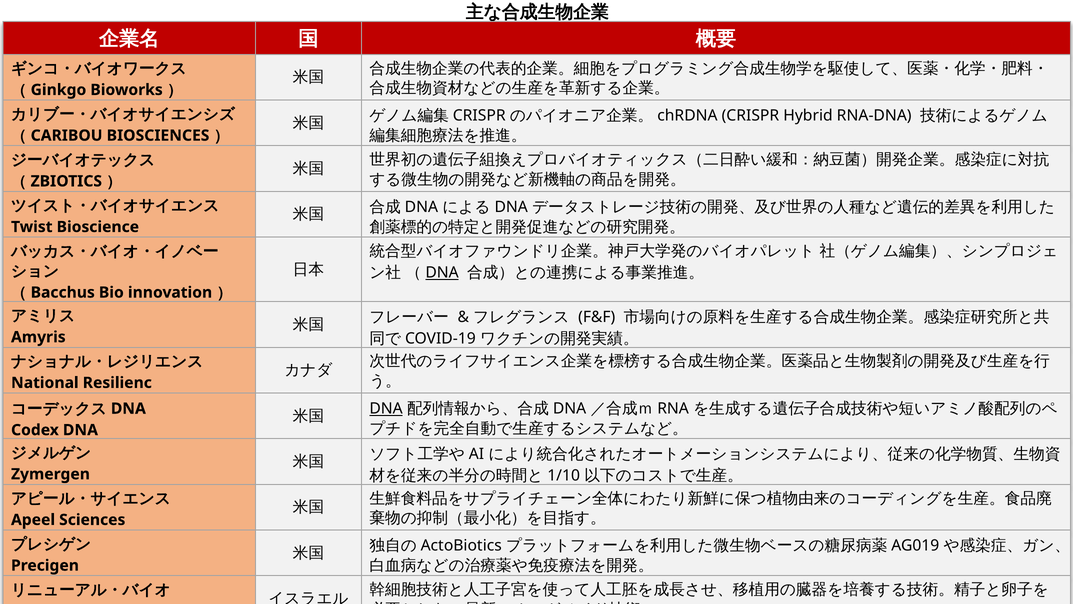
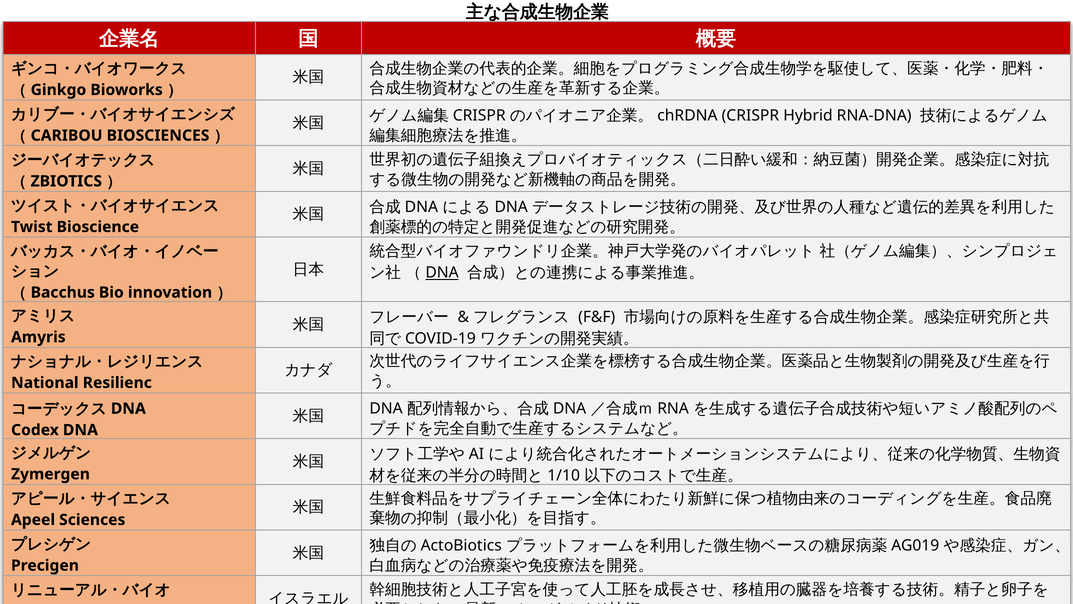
DNA at (386, 408) underline: present -> none
